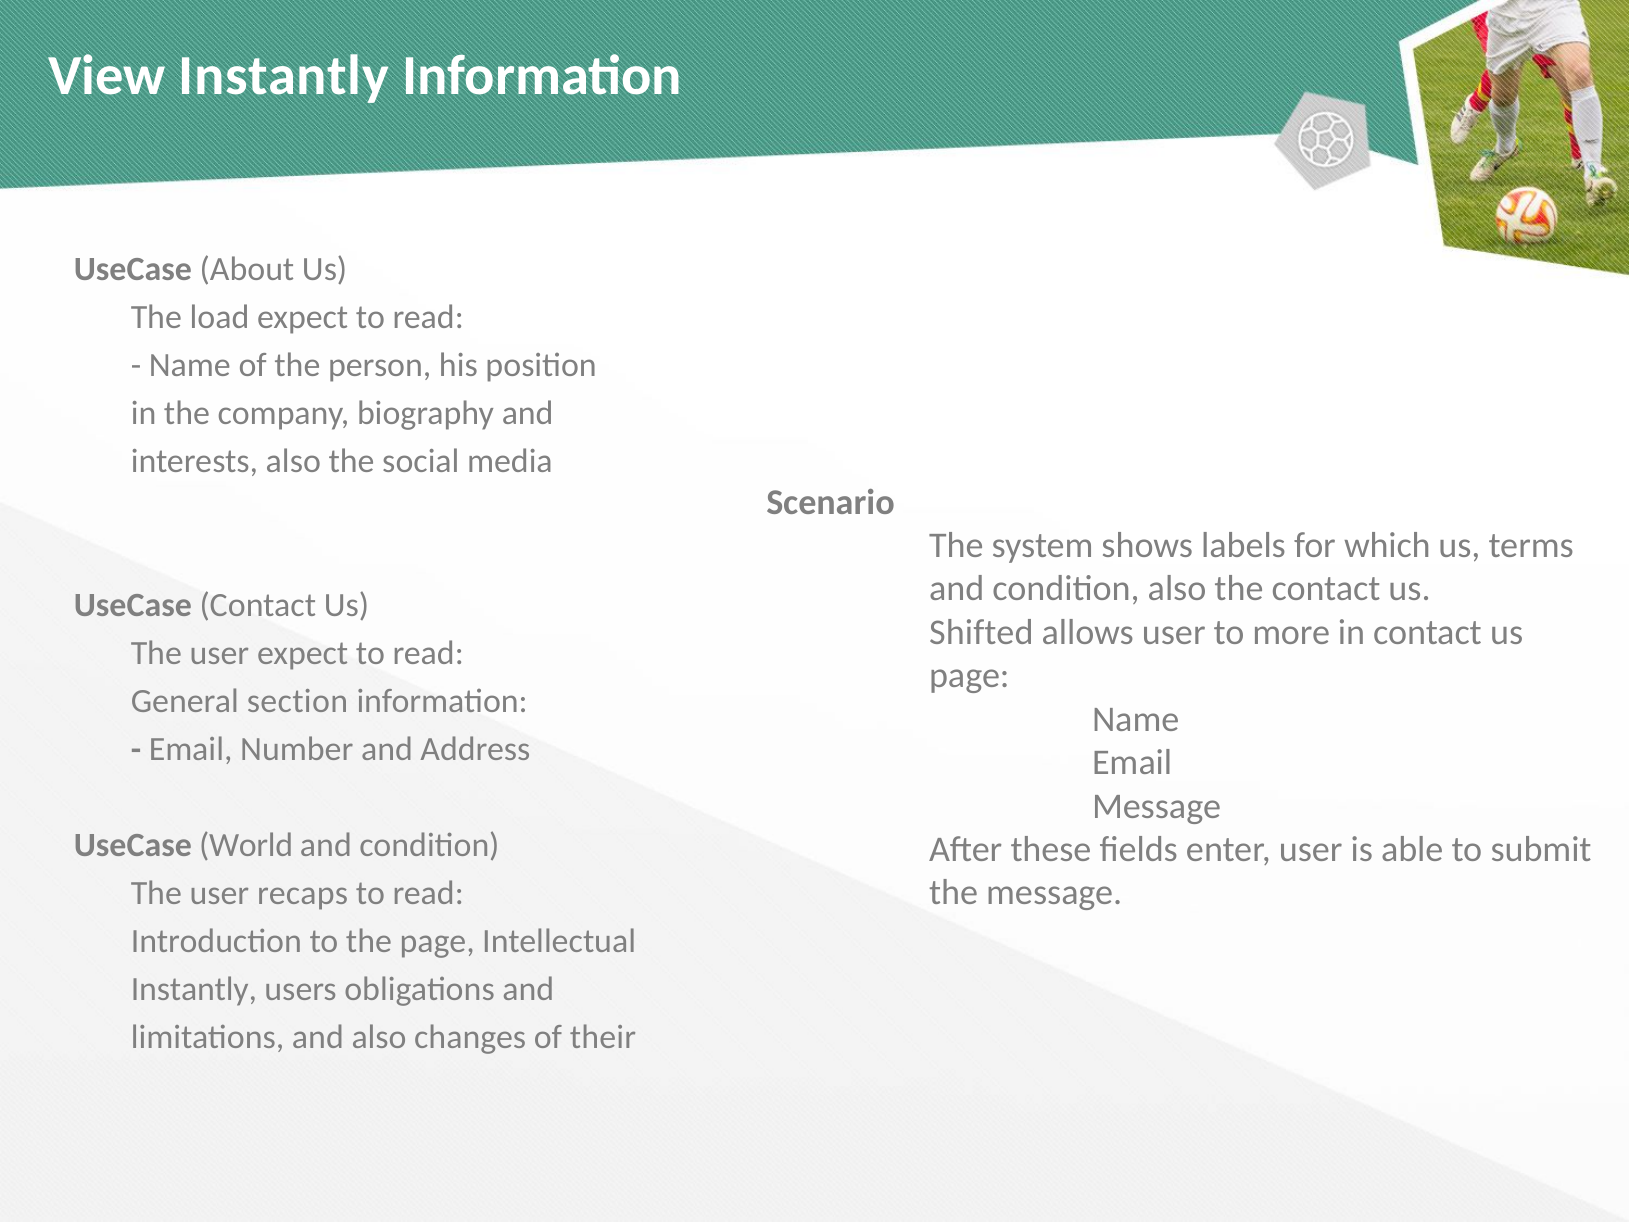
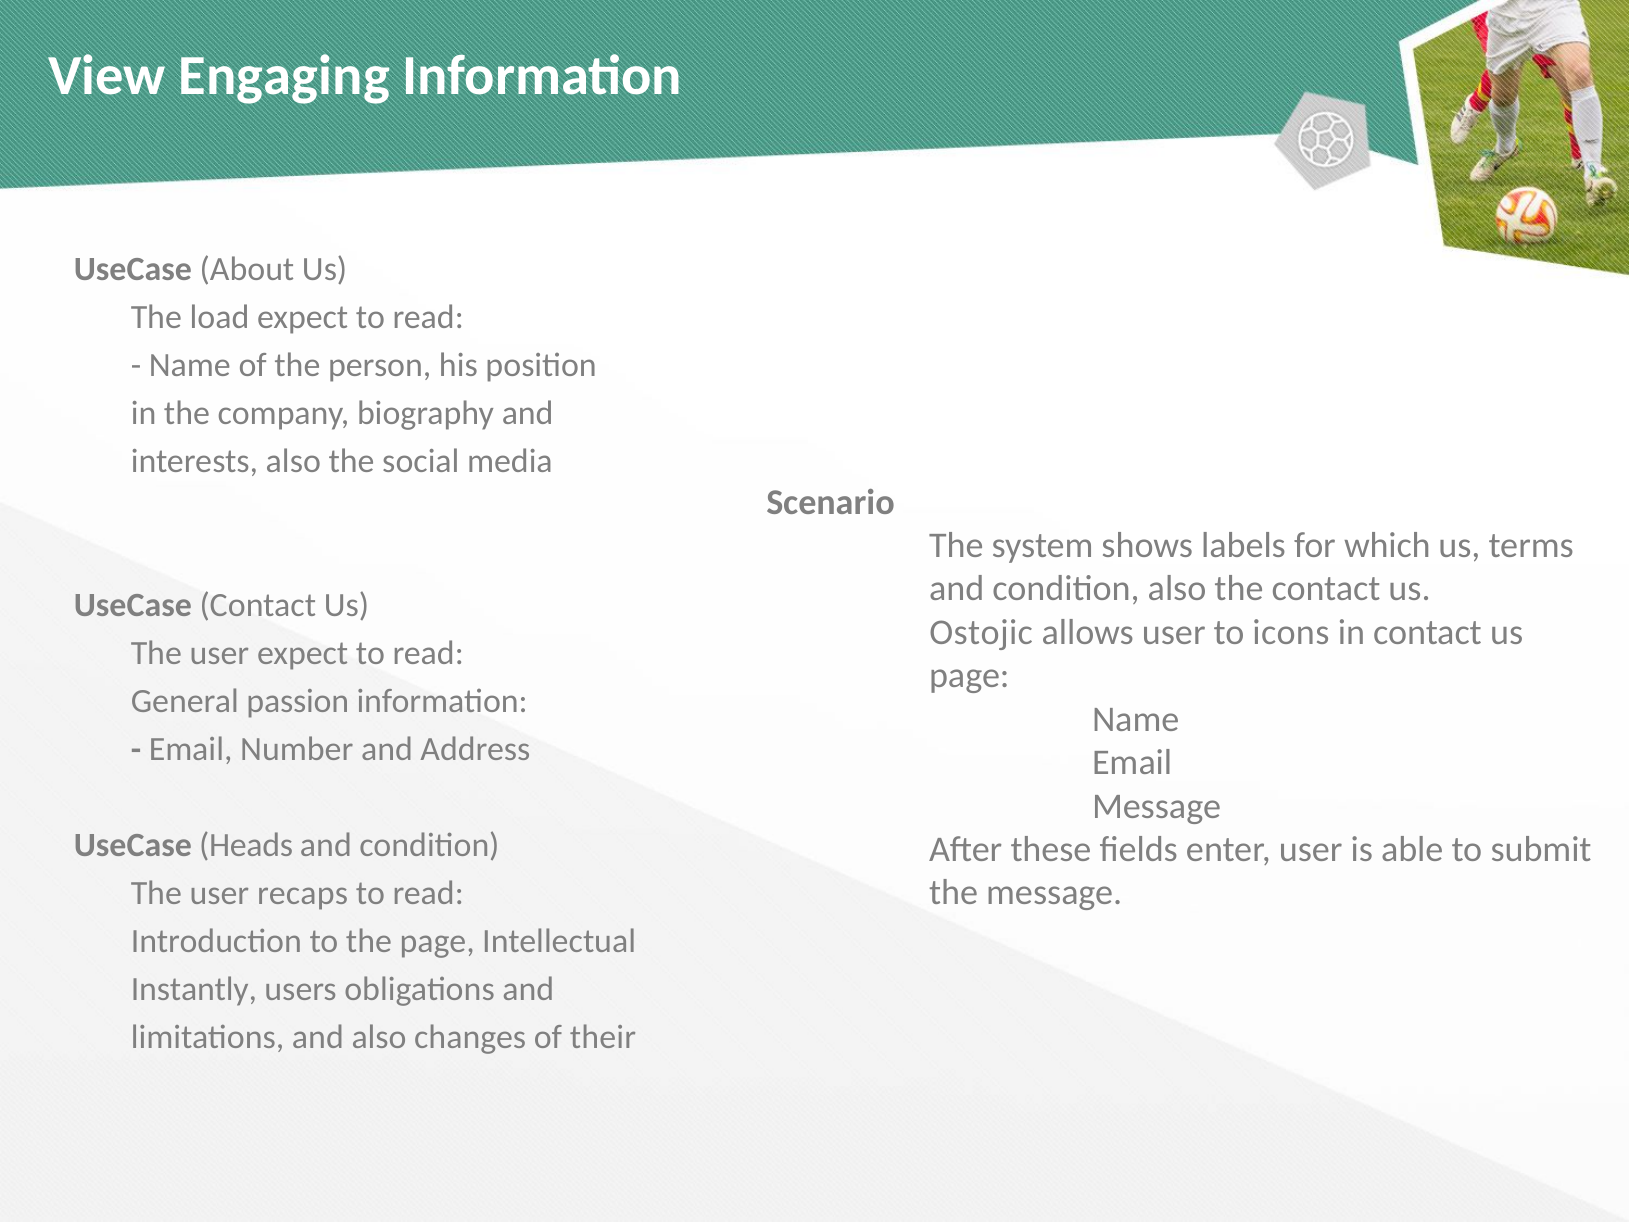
View Instantly: Instantly -> Engaging
Shifted: Shifted -> Ostojic
more: more -> icons
section: section -> passion
World: World -> Heads
